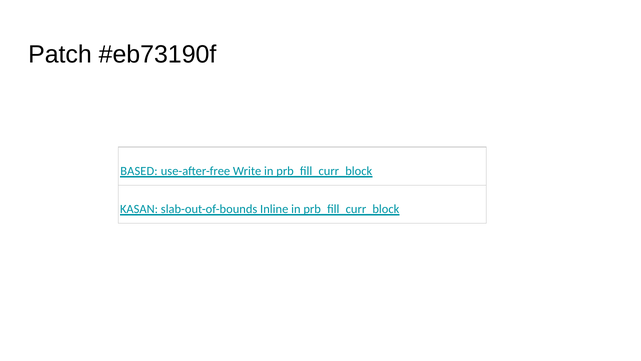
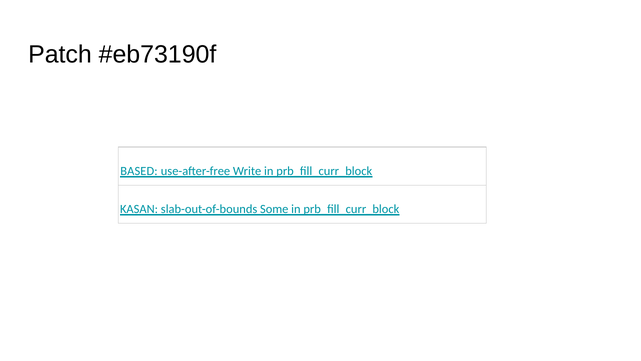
Inline: Inline -> Some
